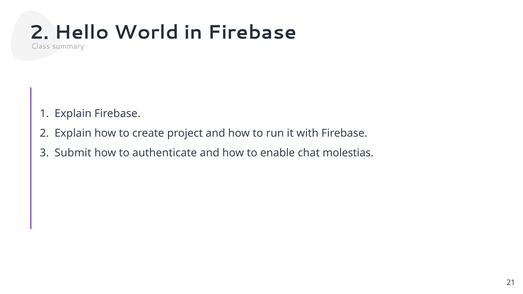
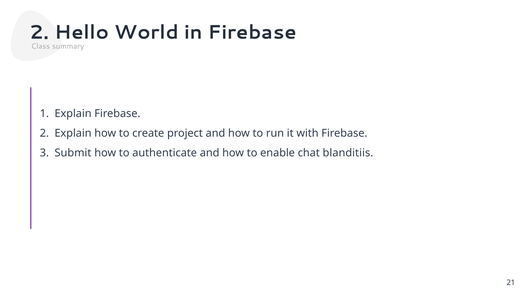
molestias: molestias -> blanditiis
